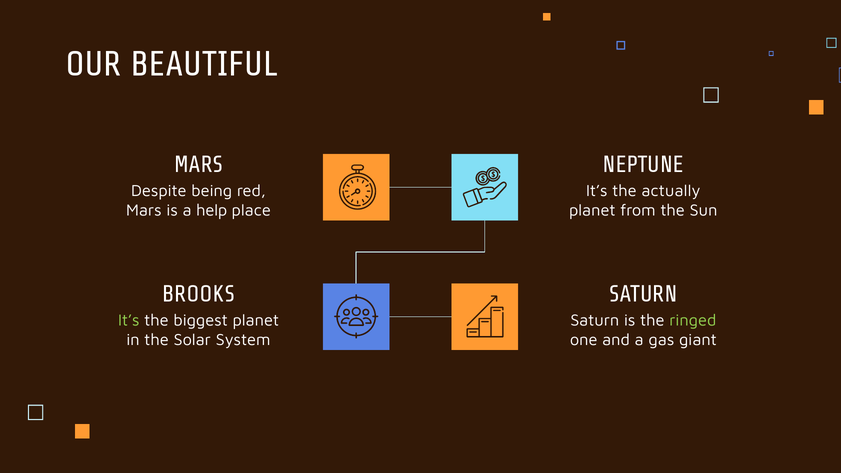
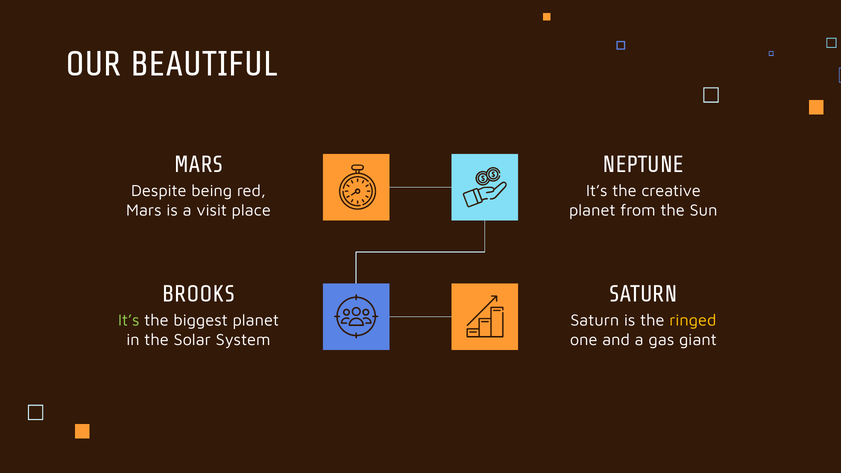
actually: actually -> creative
help: help -> visit
ringed colour: light green -> yellow
